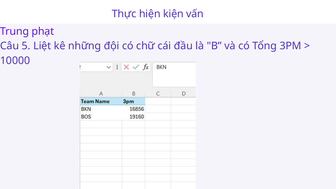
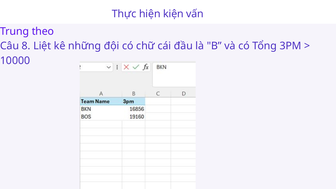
phạt: phạt -> theo
5: 5 -> 8
